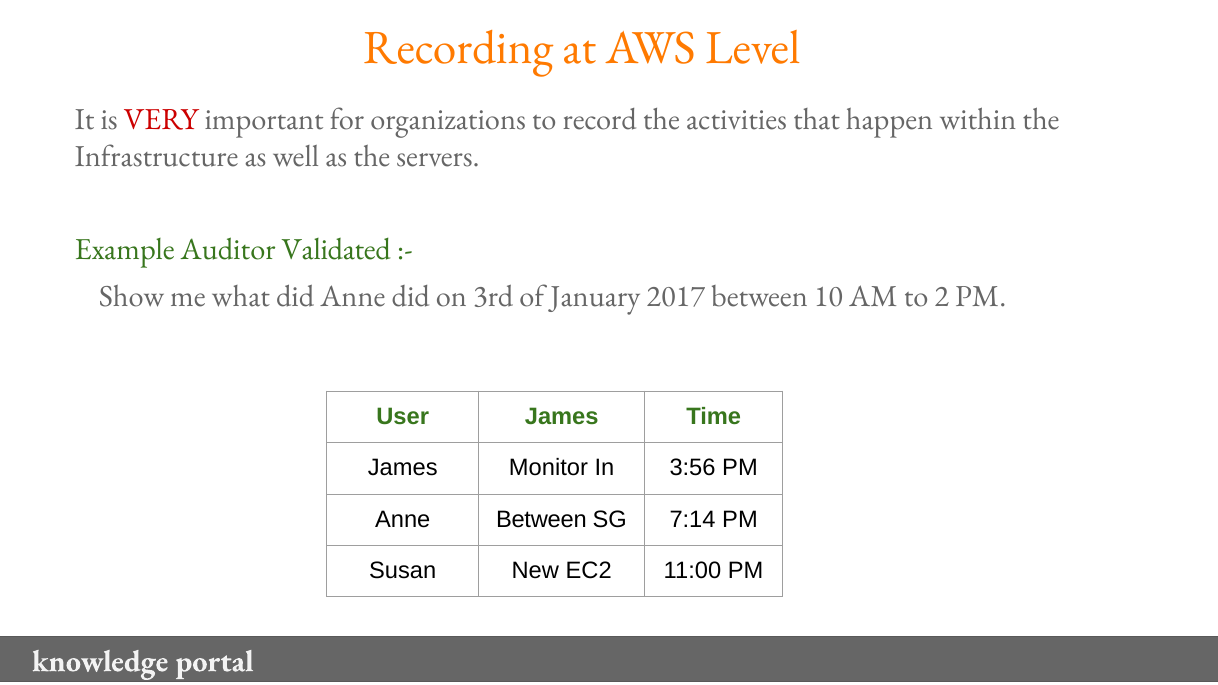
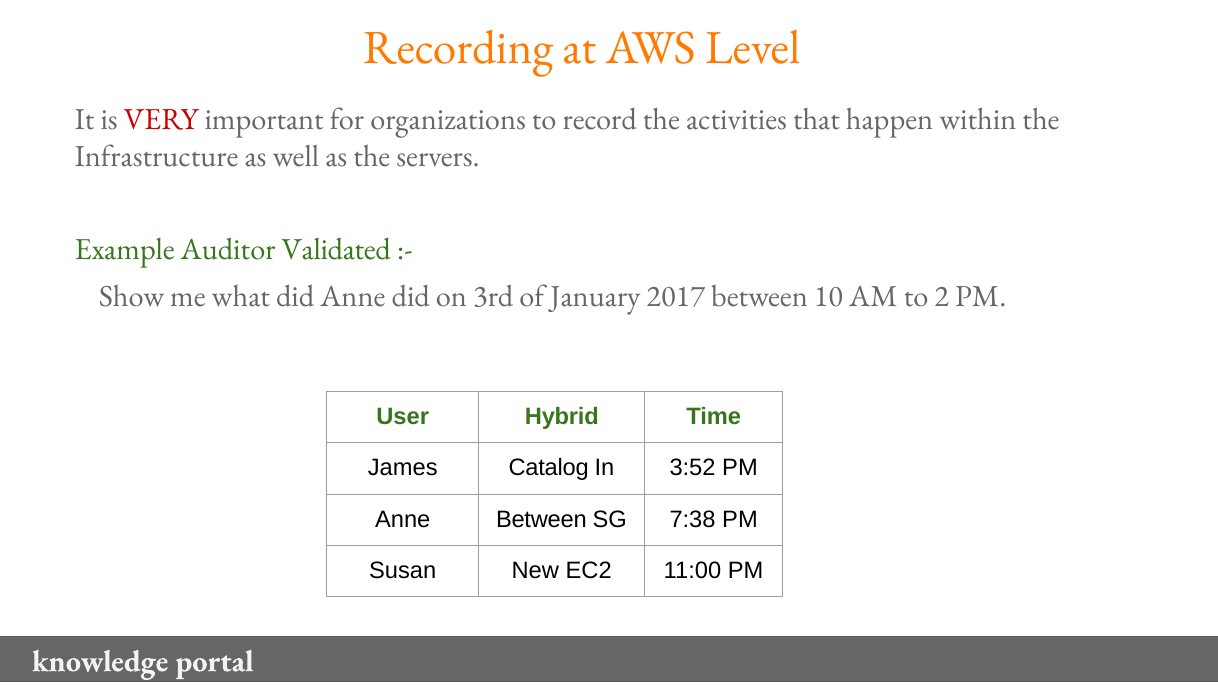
User James: James -> Hybrid
Monitor: Monitor -> Catalog
3:56: 3:56 -> 3:52
7:14: 7:14 -> 7:38
